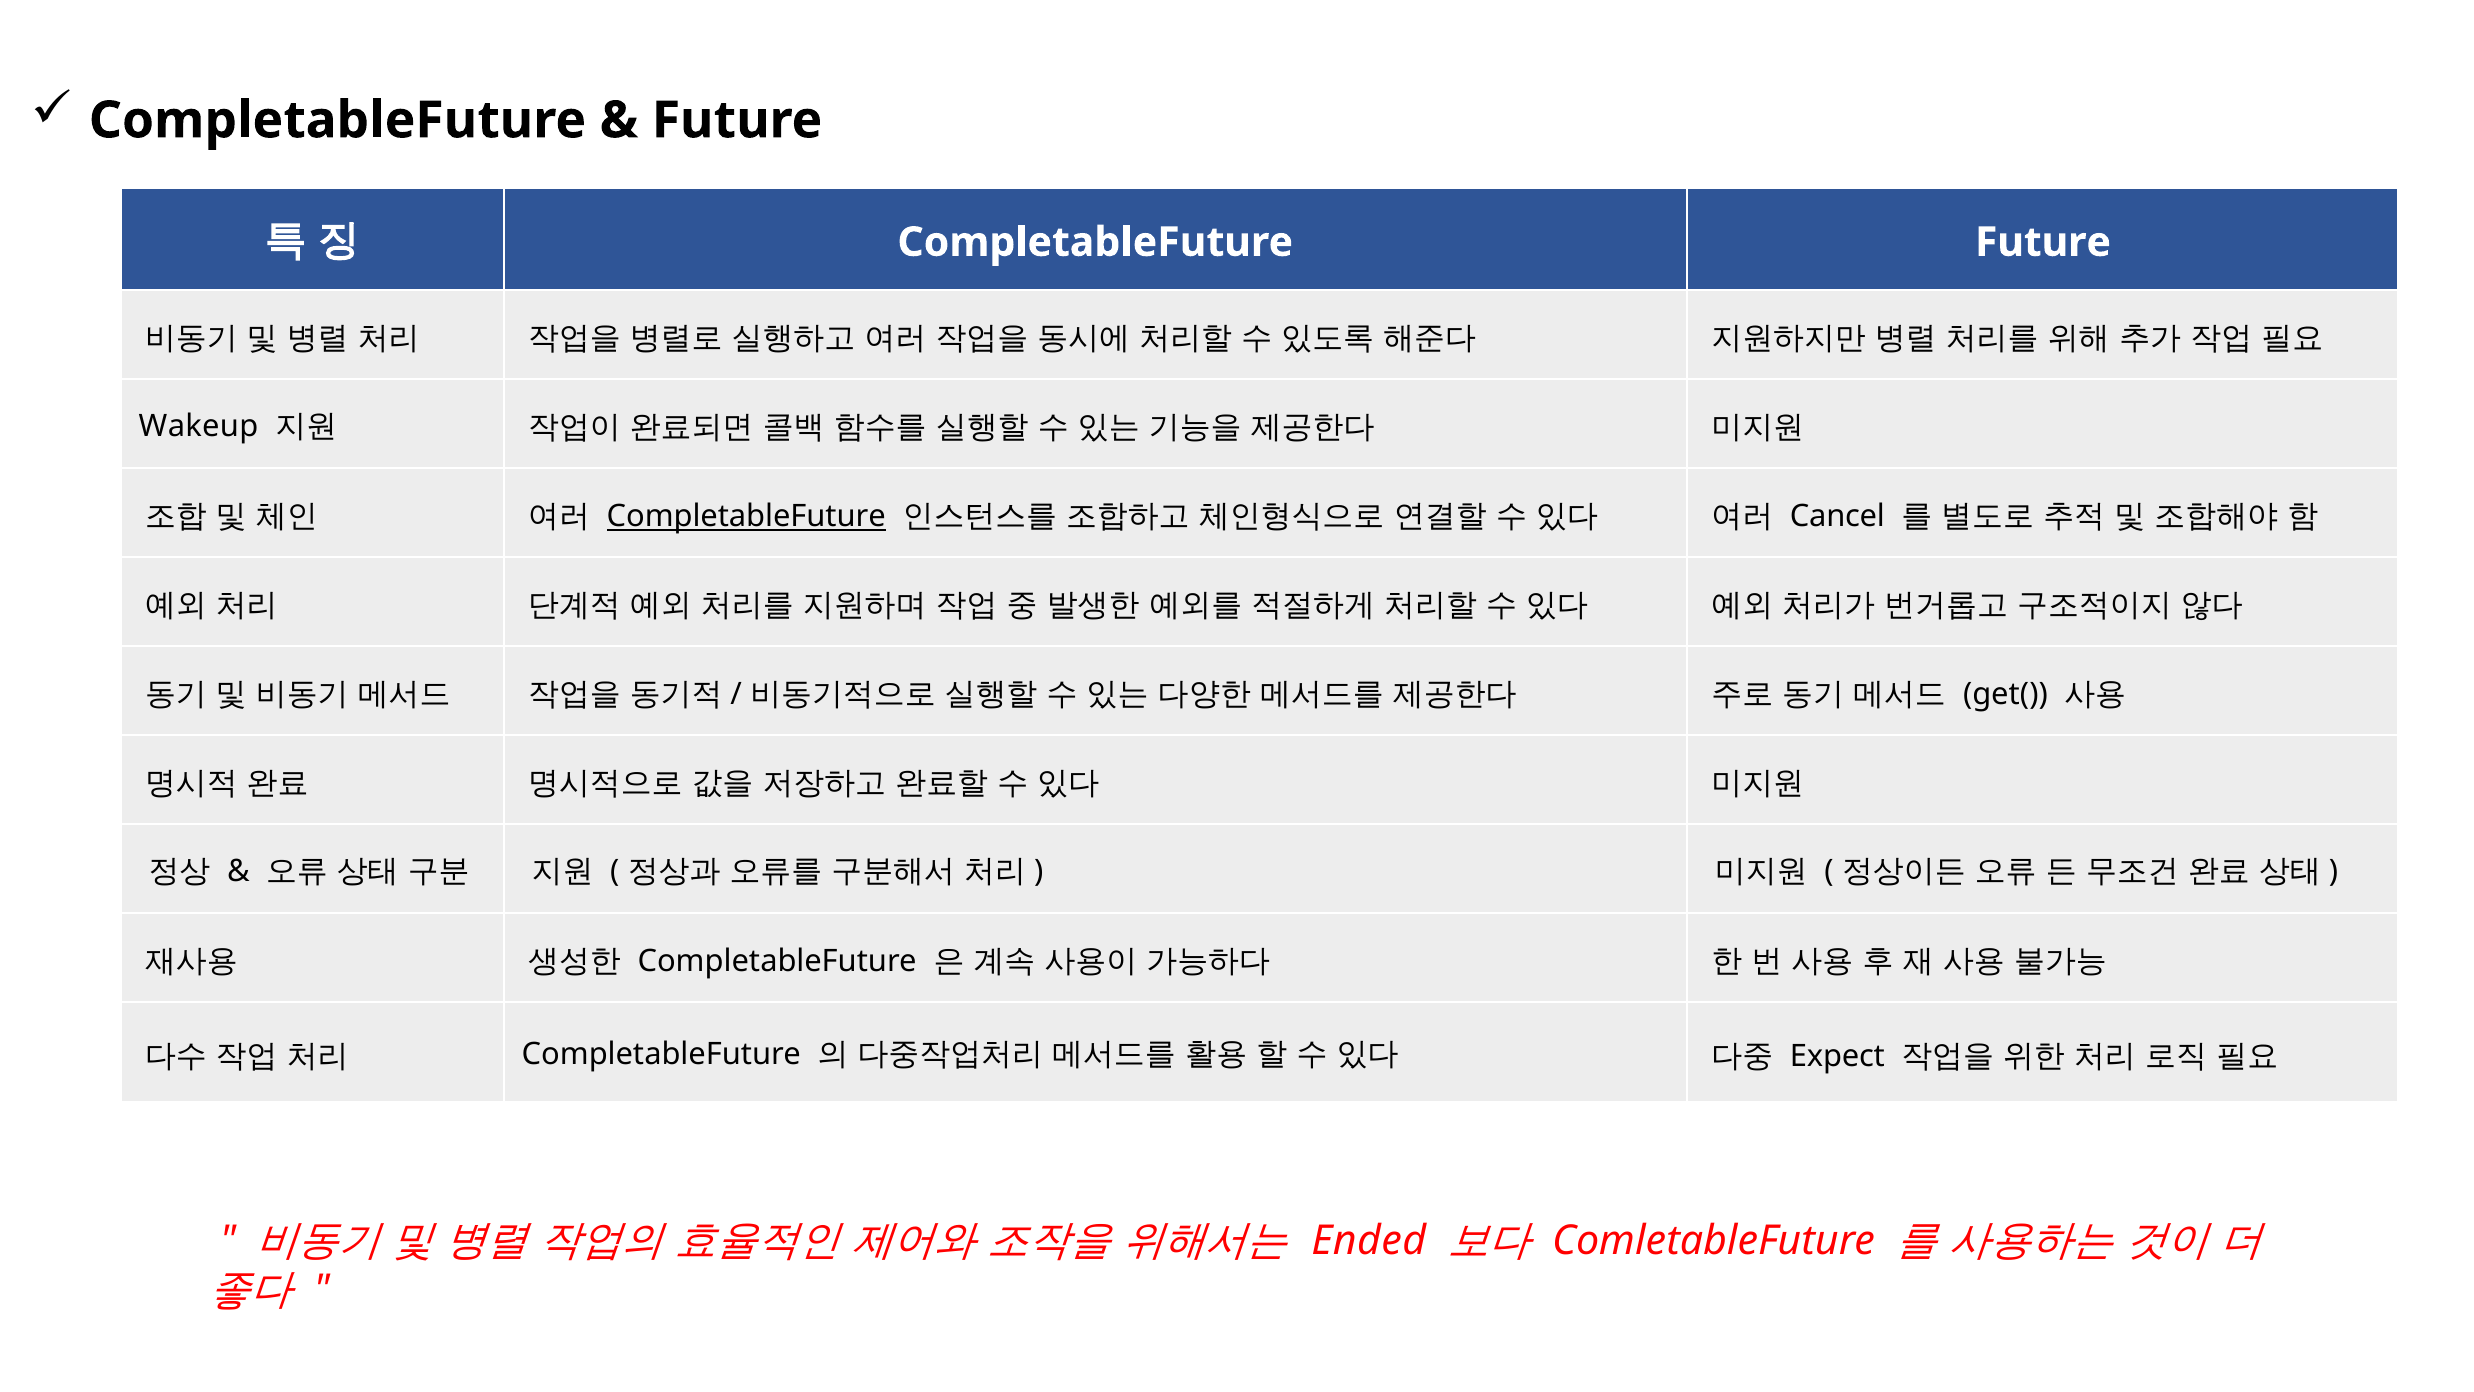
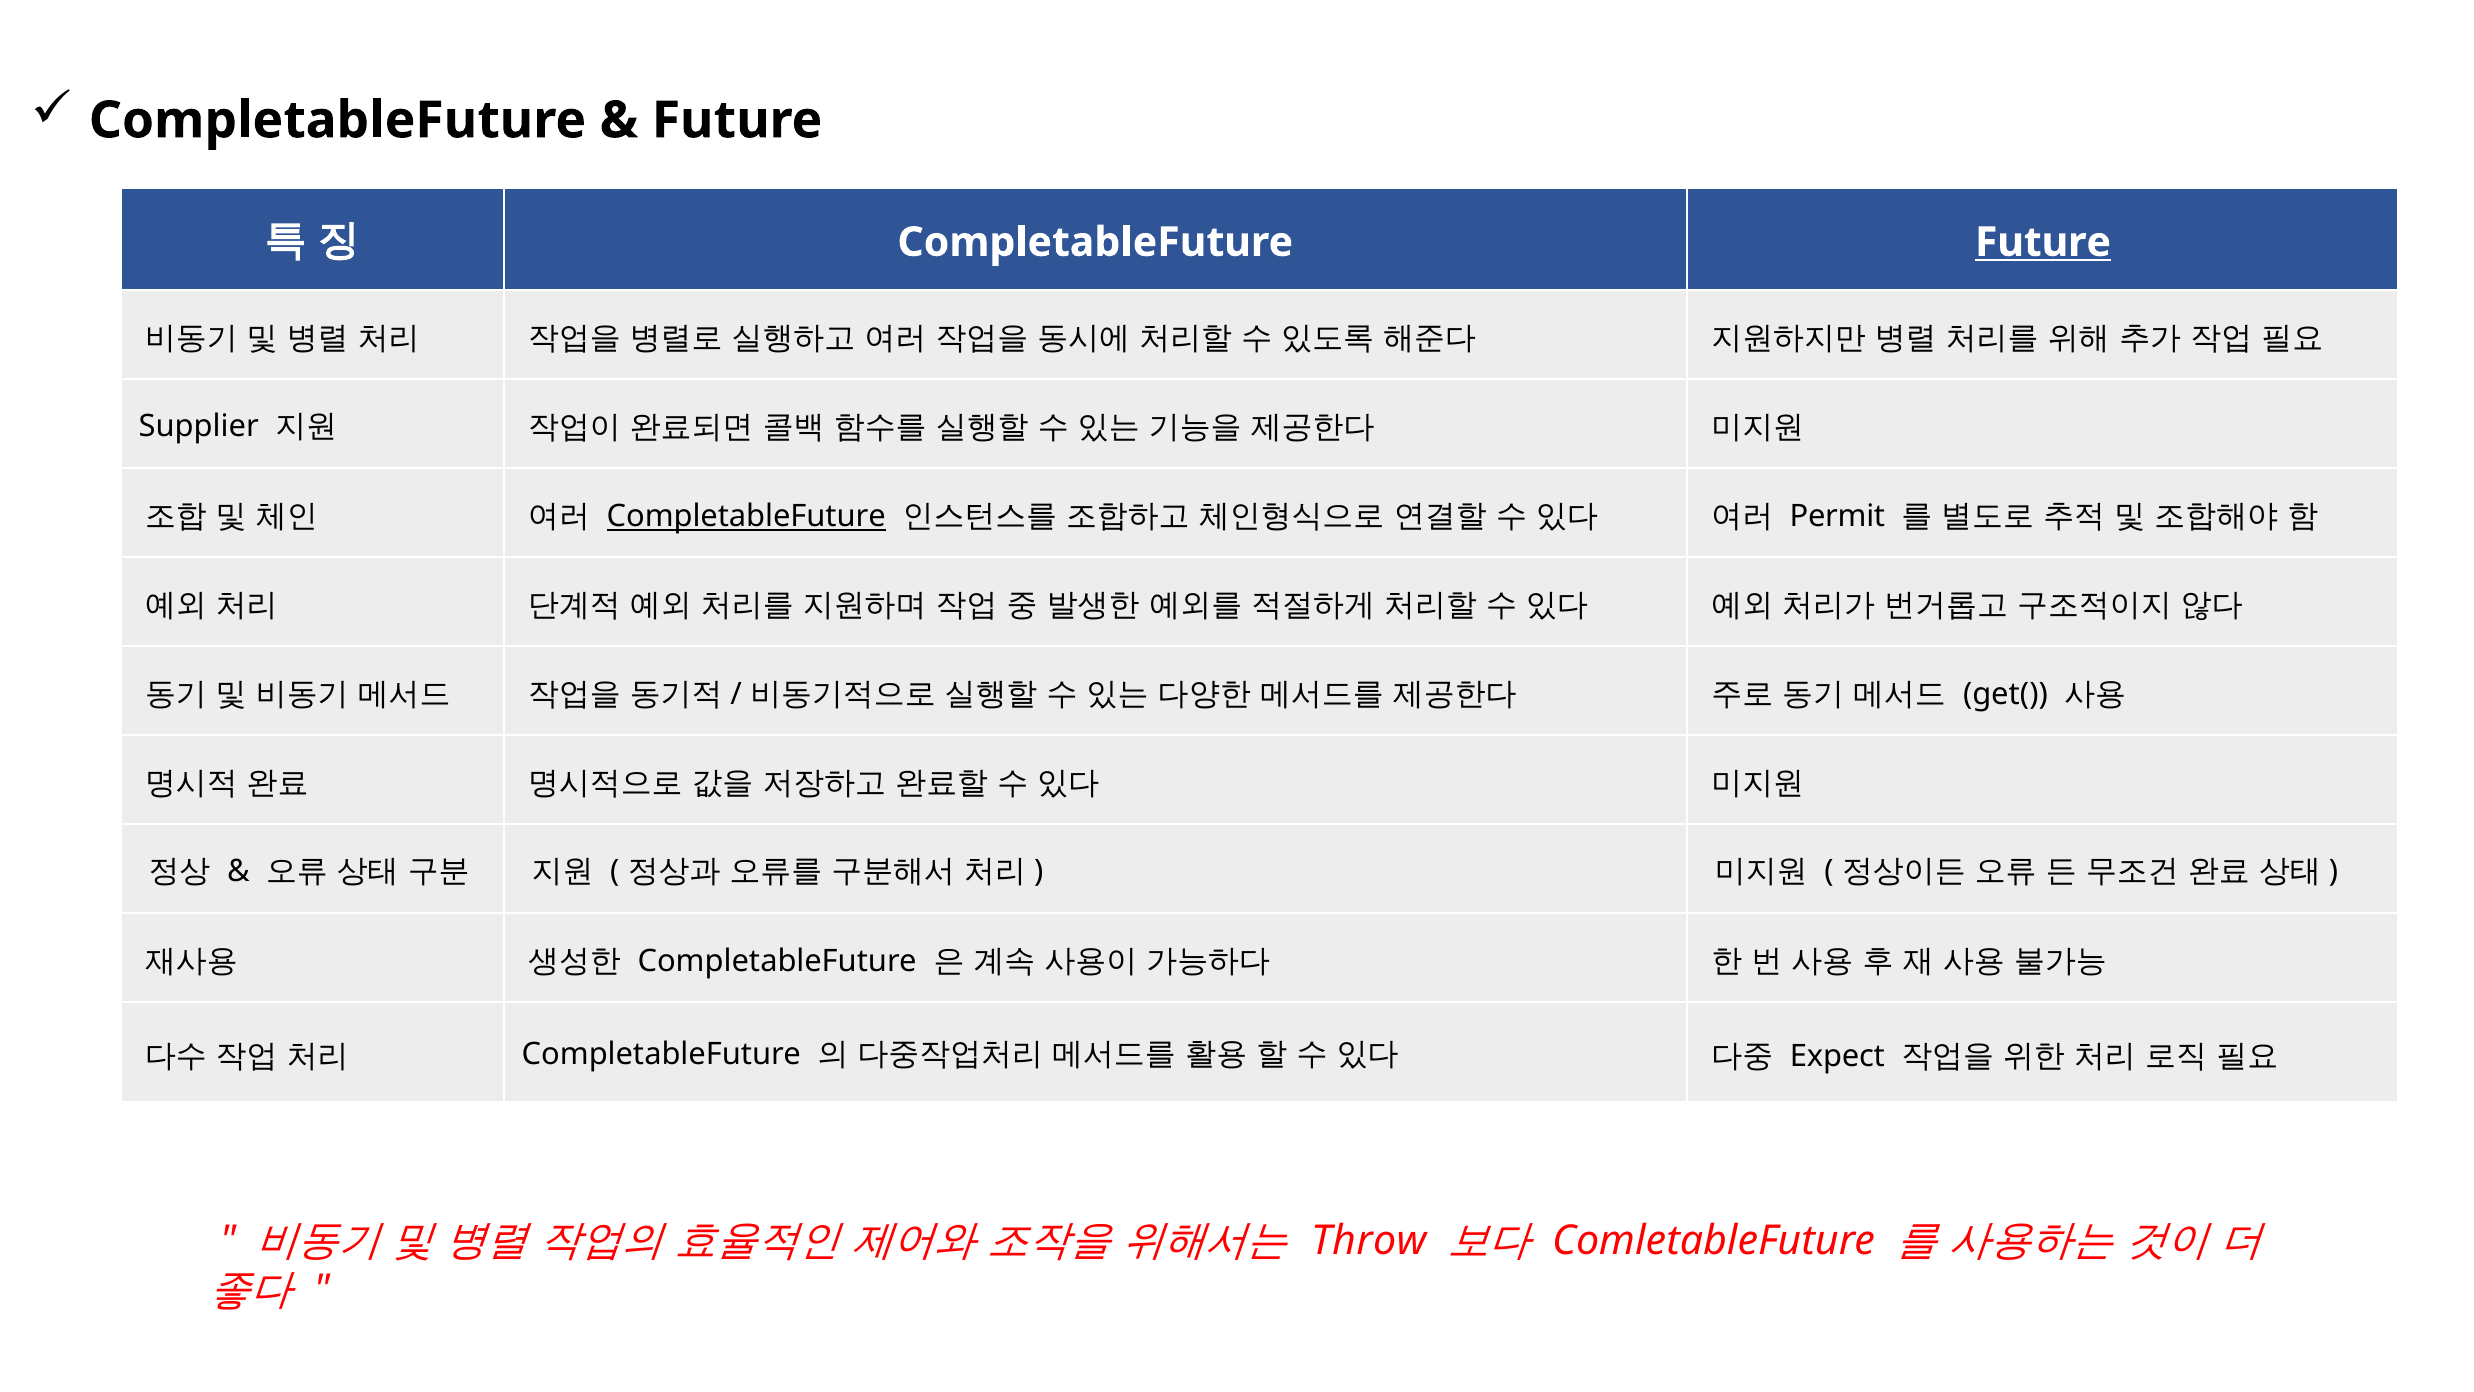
Future at (2043, 242) underline: none -> present
Wakeup: Wakeup -> Supplier
Cancel: Cancel -> Permit
Ended: Ended -> Throw
